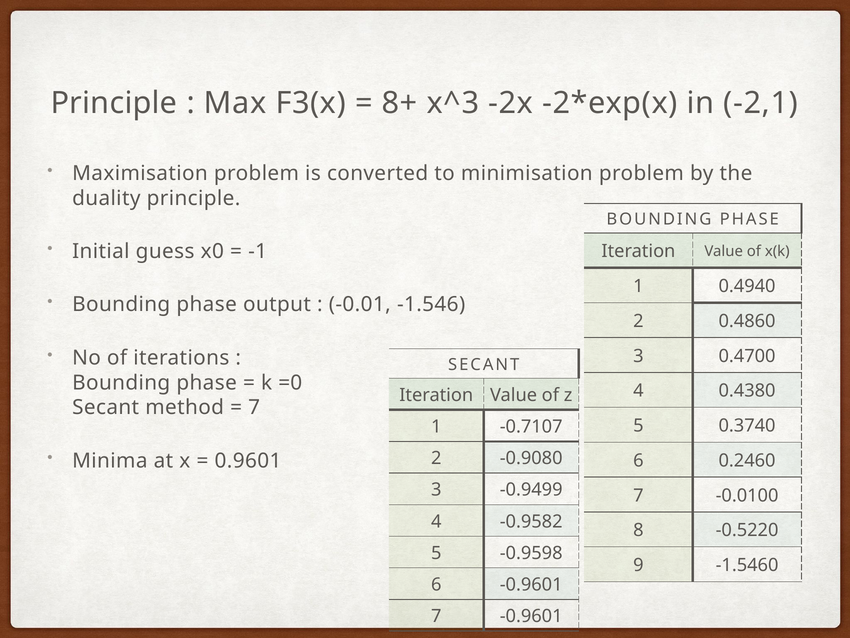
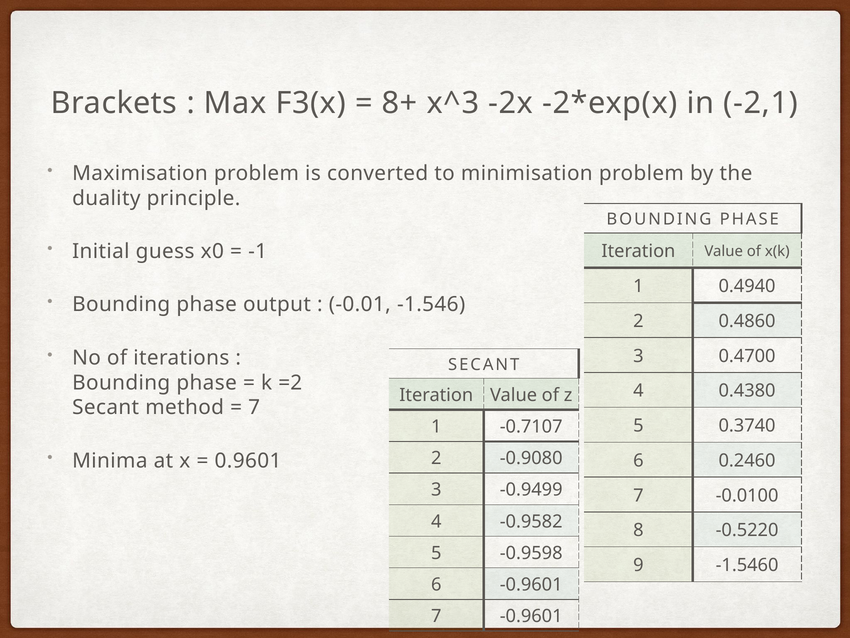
Principle at (114, 103): Principle -> Brackets
=0: =0 -> =2
